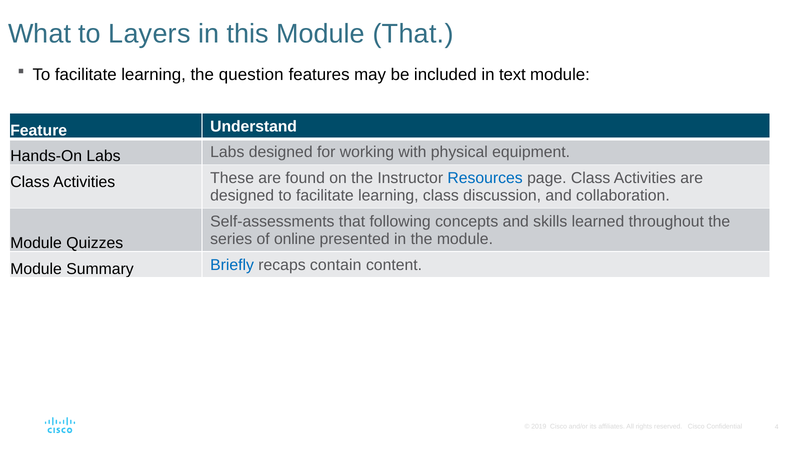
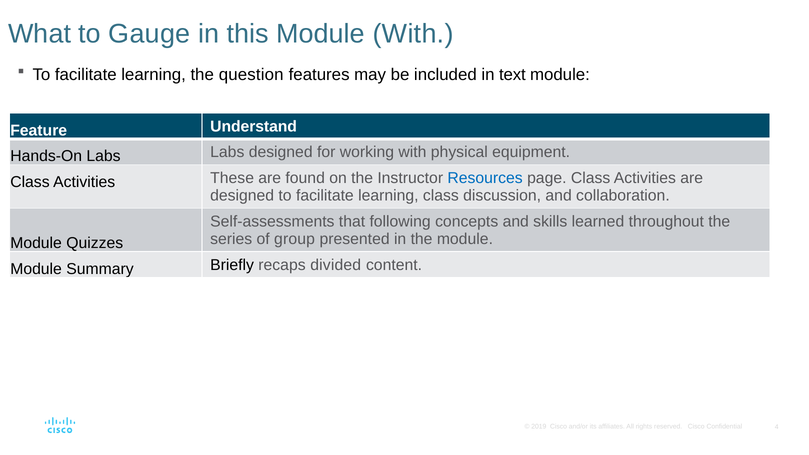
Layers: Layers -> Gauge
Module That: That -> With
online: online -> group
Briefly colour: blue -> black
contain: contain -> divided
